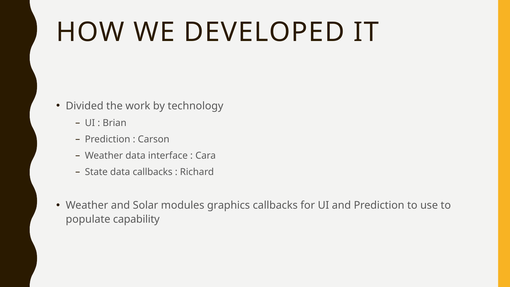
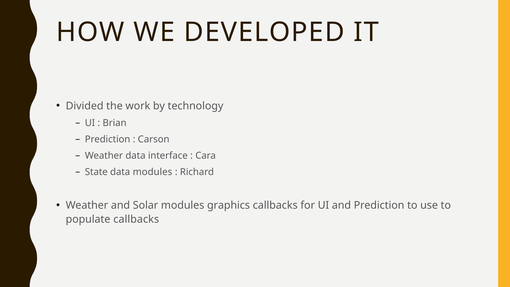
data callbacks: callbacks -> modules
populate capability: capability -> callbacks
